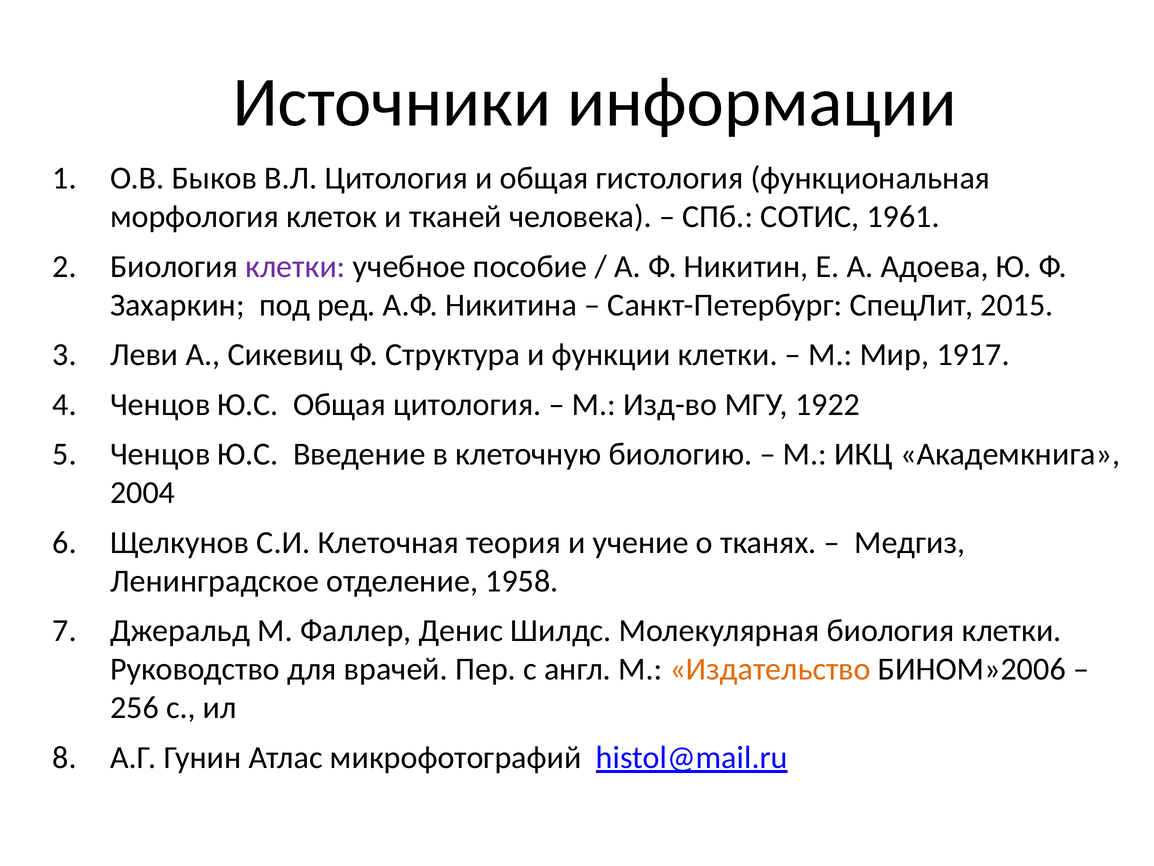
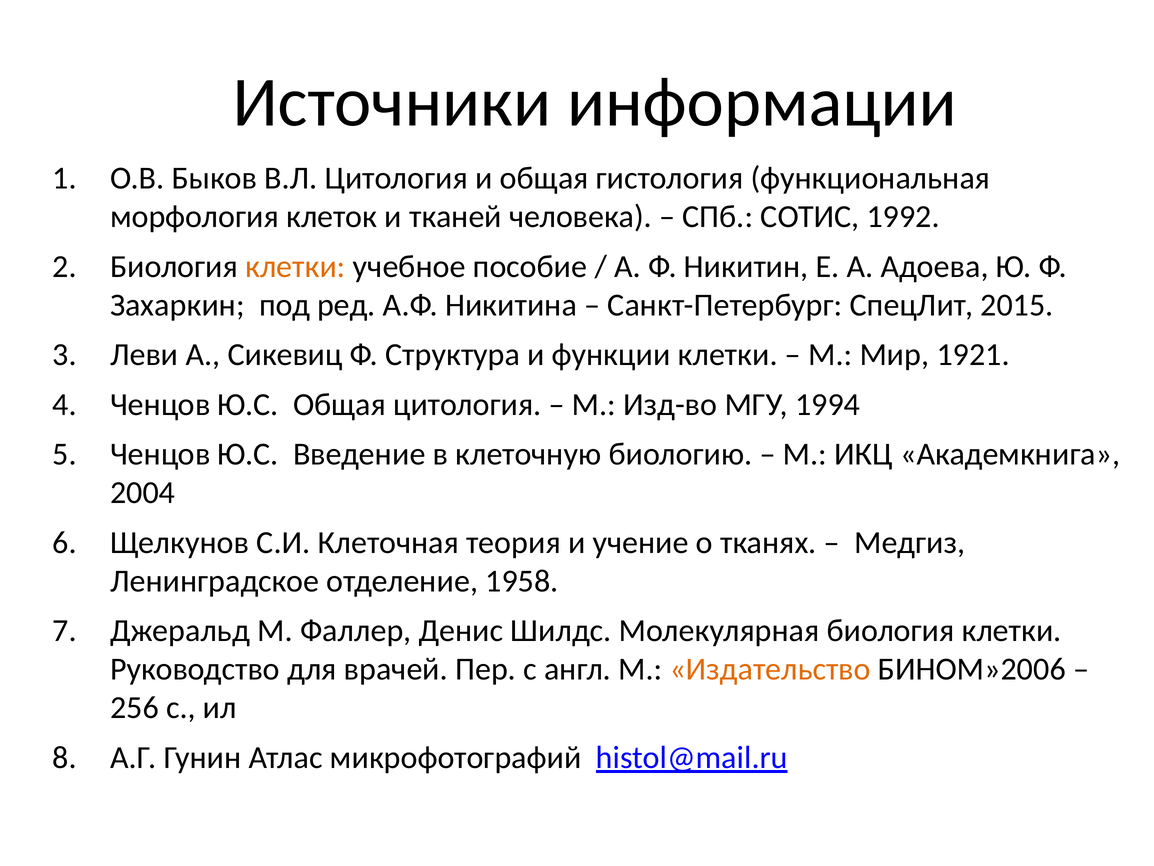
1961: 1961 -> 1992
клетки at (295, 266) colour: purple -> orange
1917: 1917 -> 1921
1922: 1922 -> 1994
